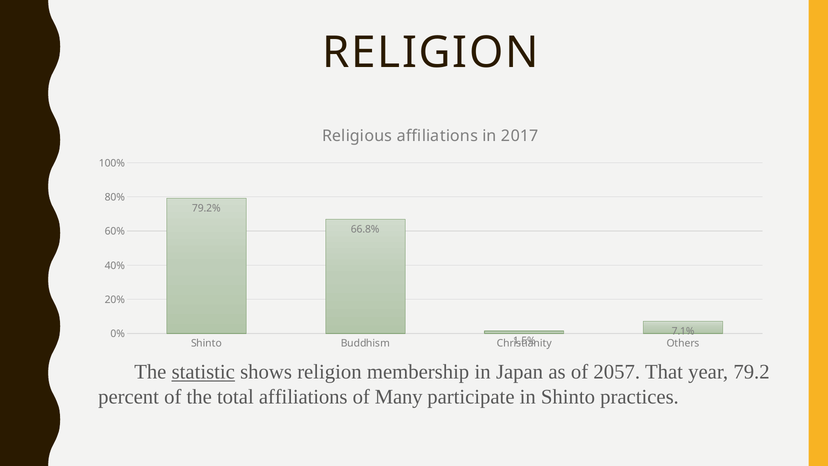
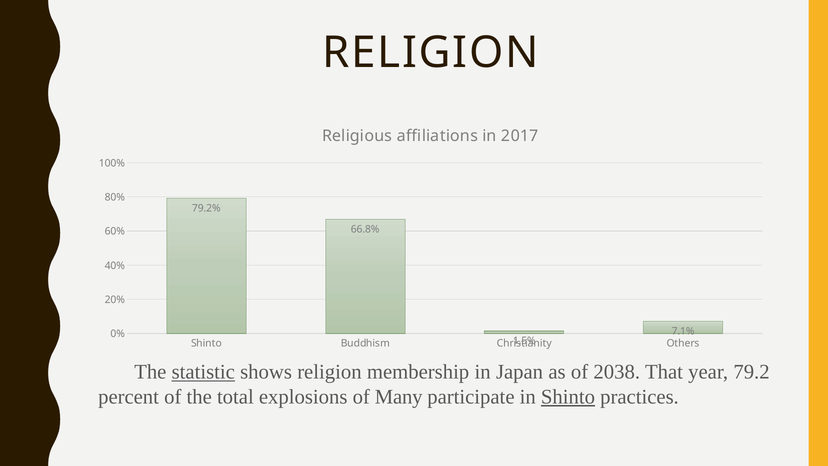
2057: 2057 -> 2038
total affiliations: affiliations -> explosions
Shinto at (568, 397) underline: none -> present
